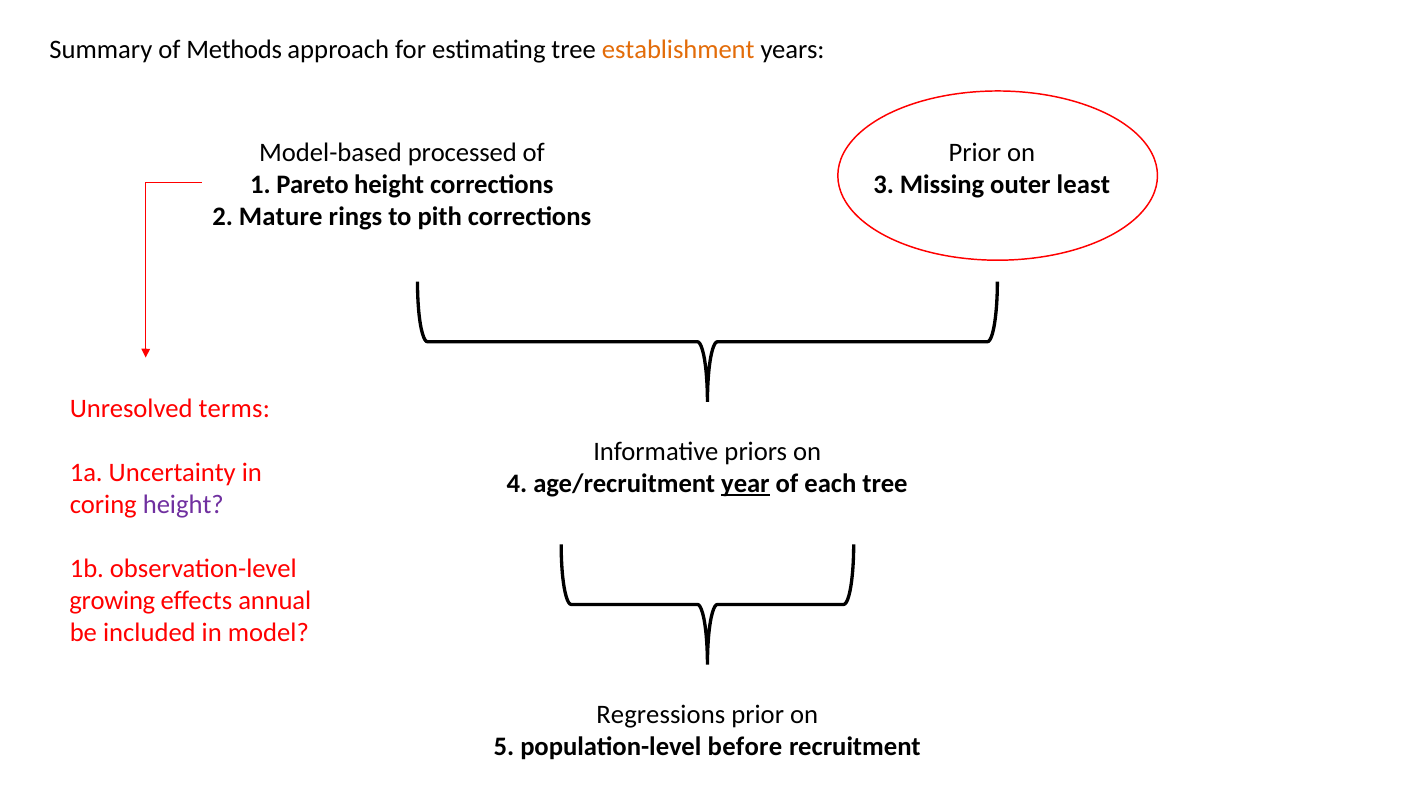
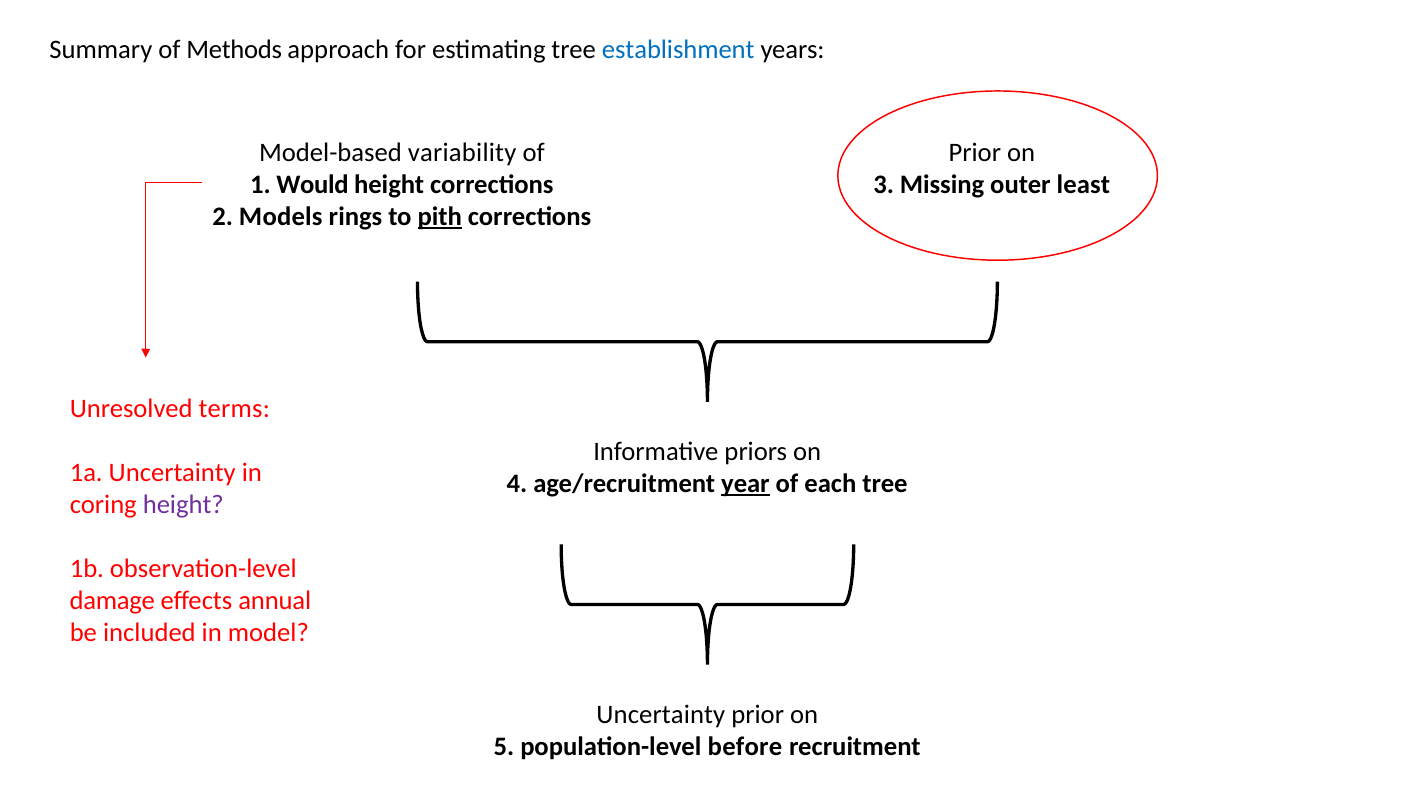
establishment colour: orange -> blue
processed: processed -> variability
Pareto: Pareto -> Would
Mature: Mature -> Models
pith underline: none -> present
growing: growing -> damage
Regressions at (661, 714): Regressions -> Uncertainty
